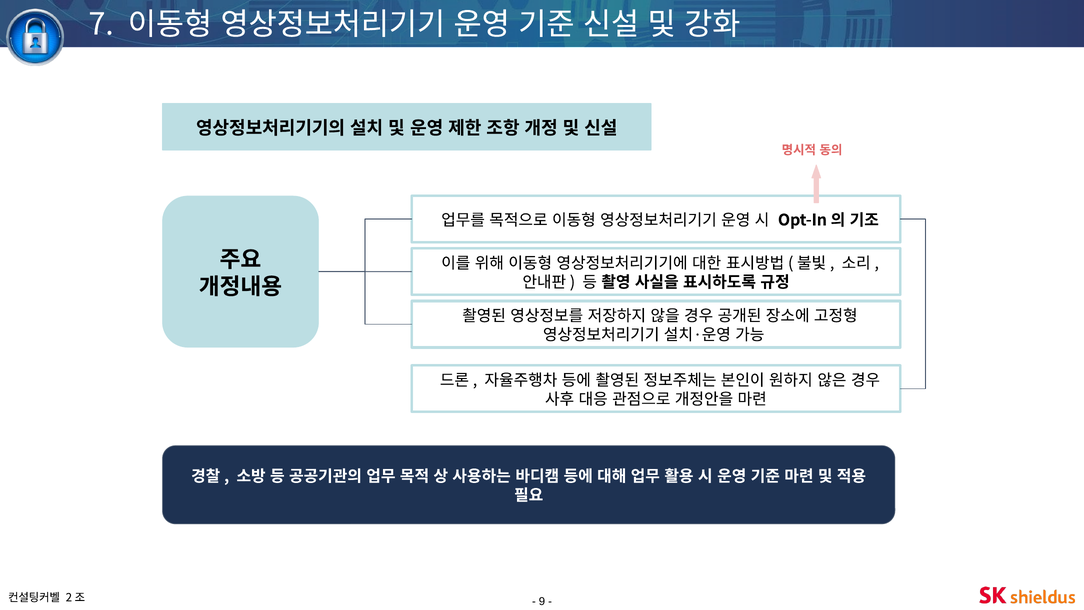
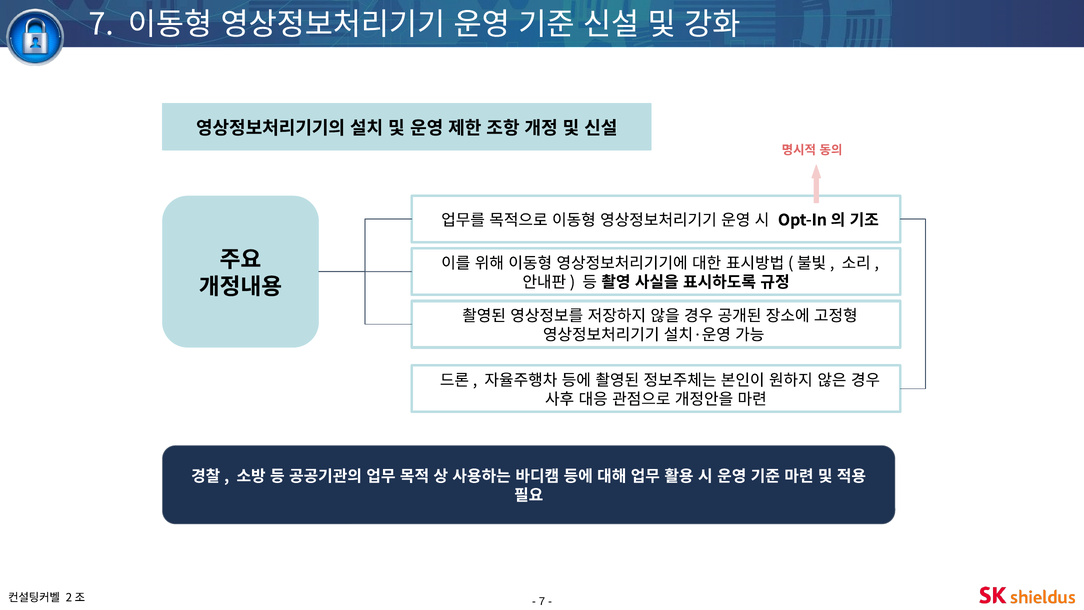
9 at (542, 601): 9 -> 7
